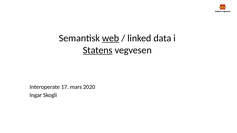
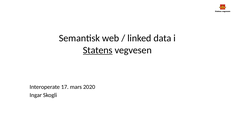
web underline: present -> none
